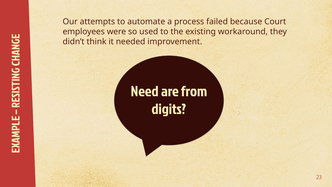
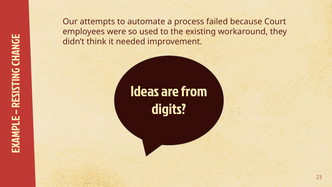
Need: Need -> Ideas
